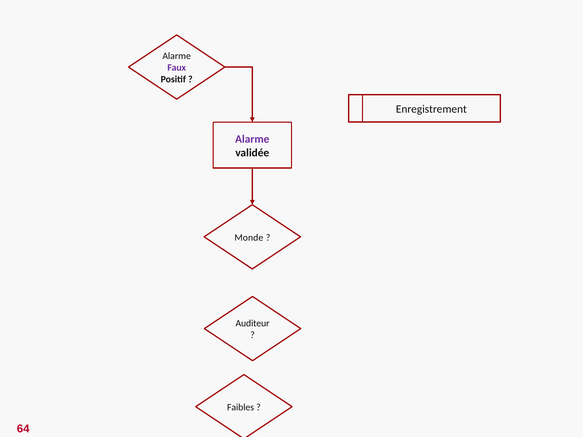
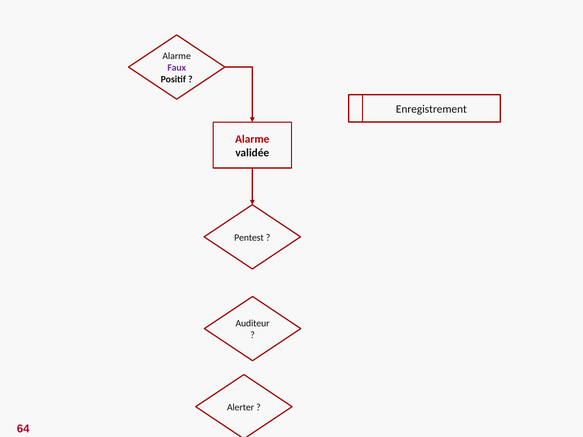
Alarme at (252, 139) colour: purple -> red
Monde: Monde -> Pentest
Faibles: Faibles -> Alerter
